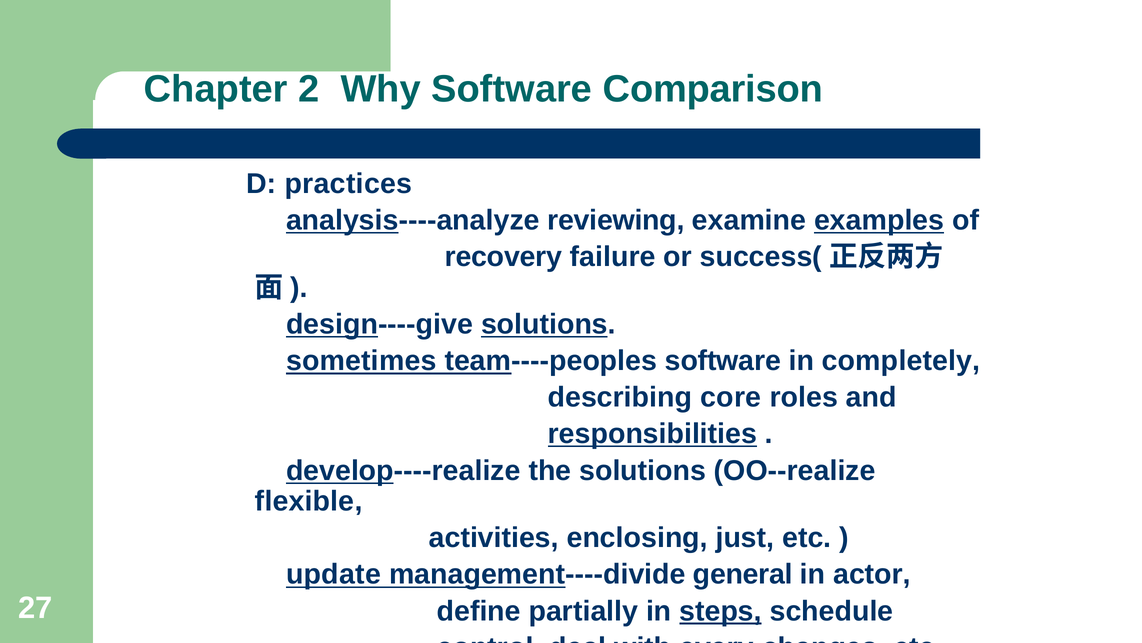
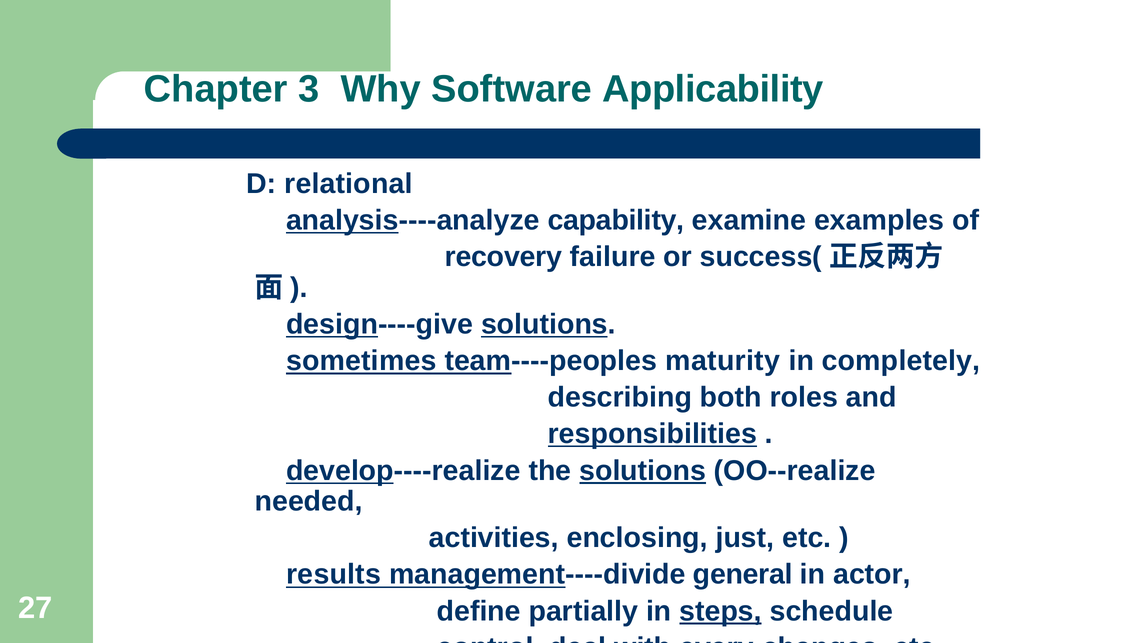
2: 2 -> 3
Comparison: Comparison -> Applicability
practices: practices -> relational
reviewing: reviewing -> capability
examples underline: present -> none
team----peoples software: software -> maturity
core: core -> both
solutions at (643, 470) underline: none -> present
flexible: flexible -> needed
update: update -> results
